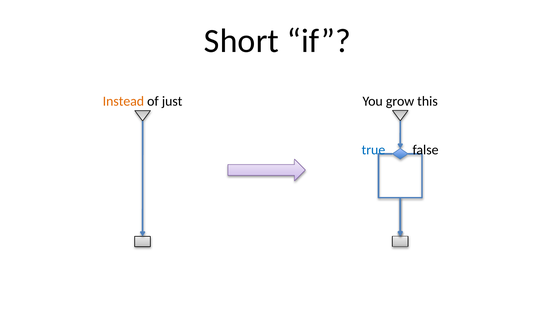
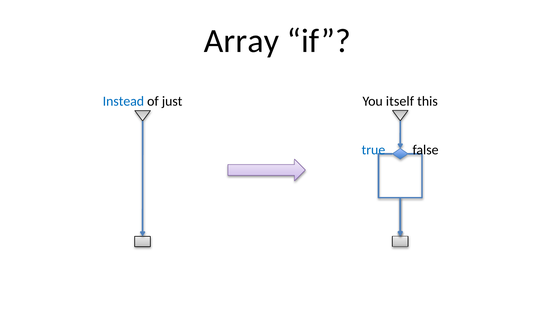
Short: Short -> Array
Instead colour: orange -> blue
grow: grow -> itself
